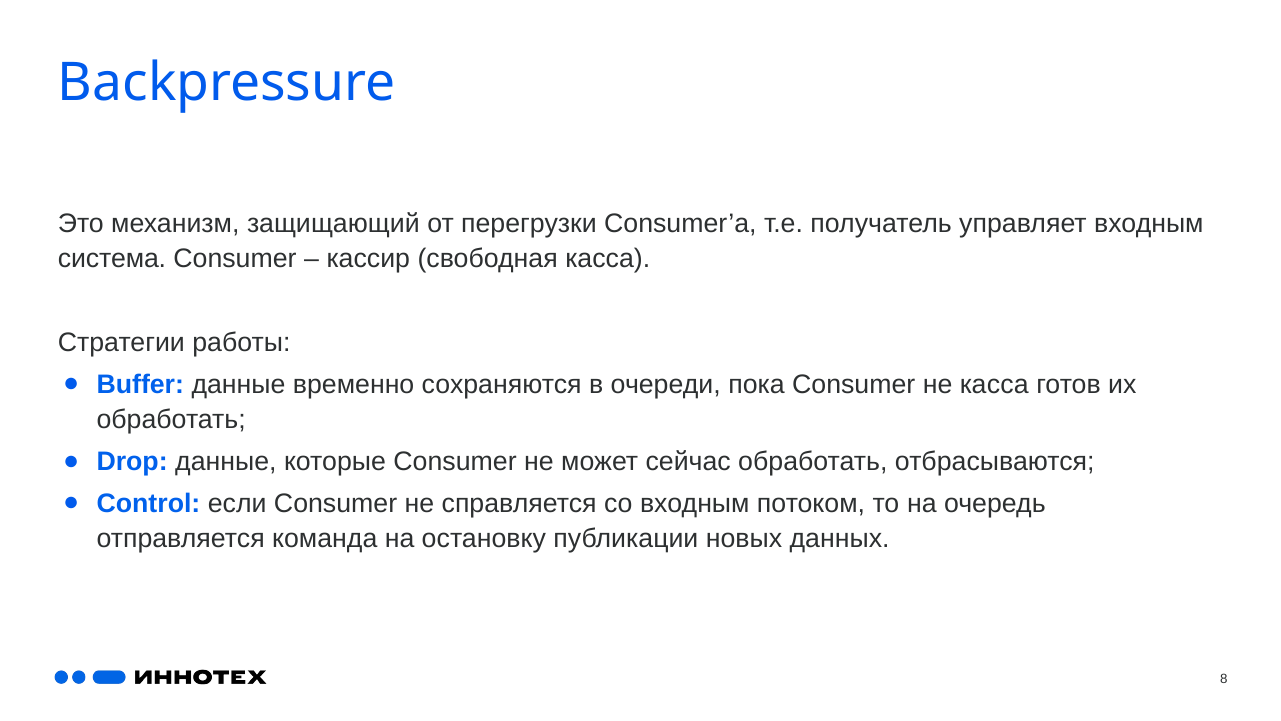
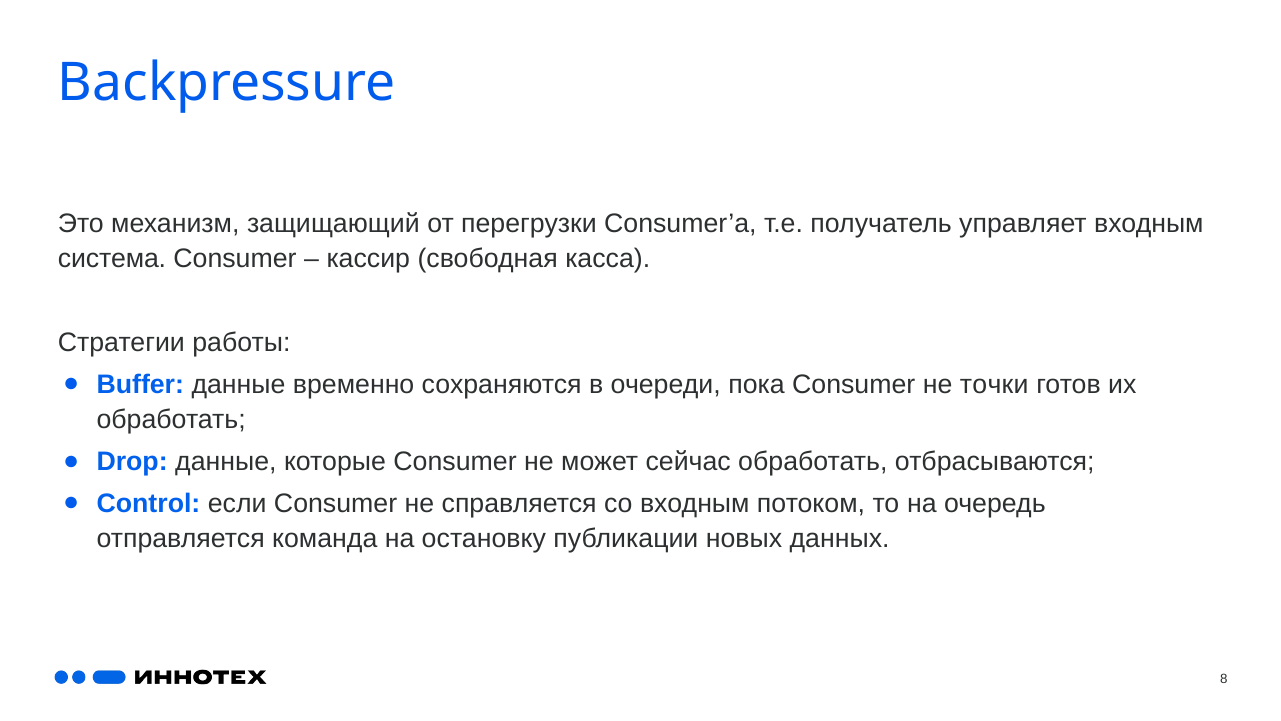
не касса: касса -> точки
